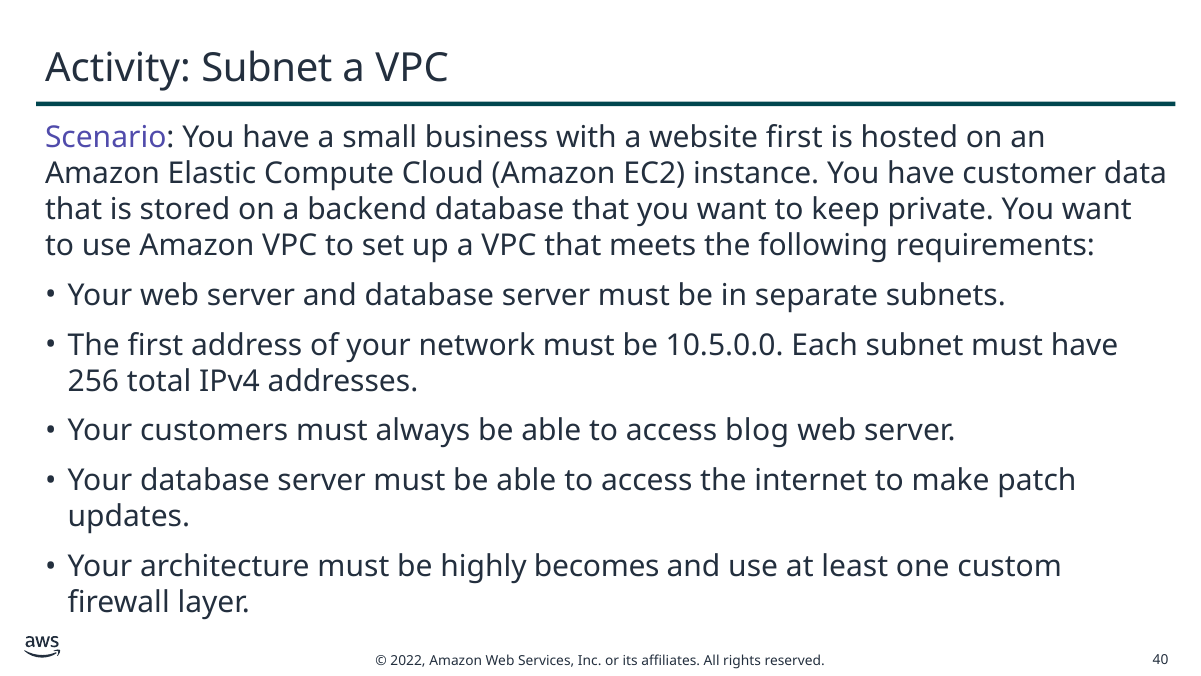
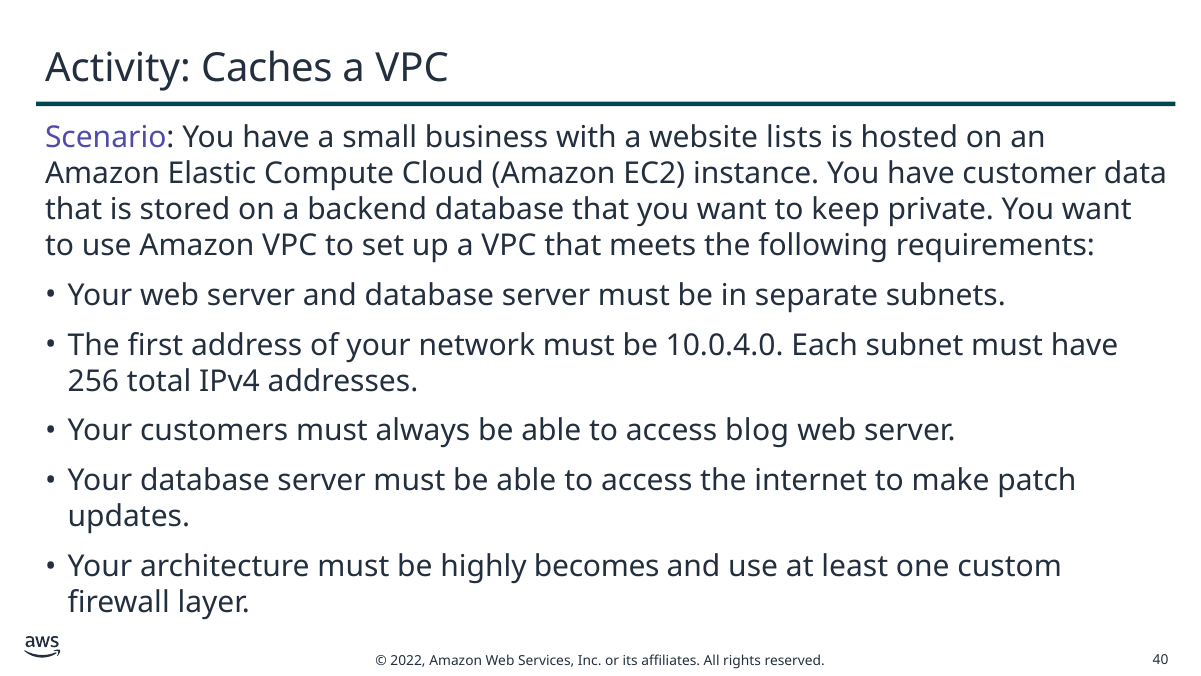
Activity Subnet: Subnet -> Caches
website first: first -> lists
10.5.0.0: 10.5.0.0 -> 10.0.4.0
